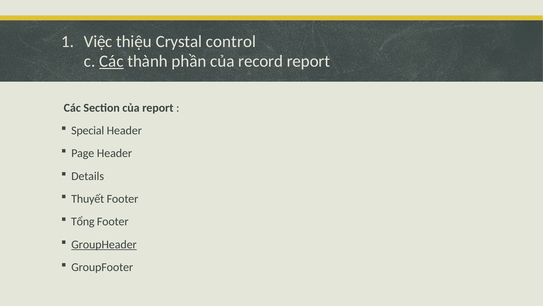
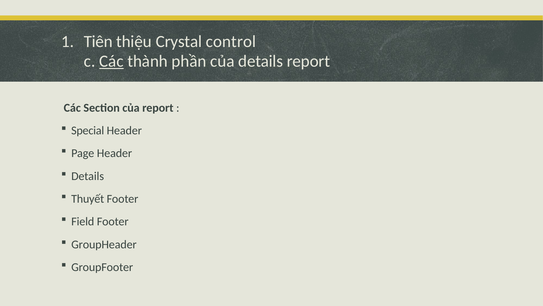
Việc: Việc -> Tiên
của record: record -> details
Tổng: Tổng -> Field
GroupHeader underline: present -> none
